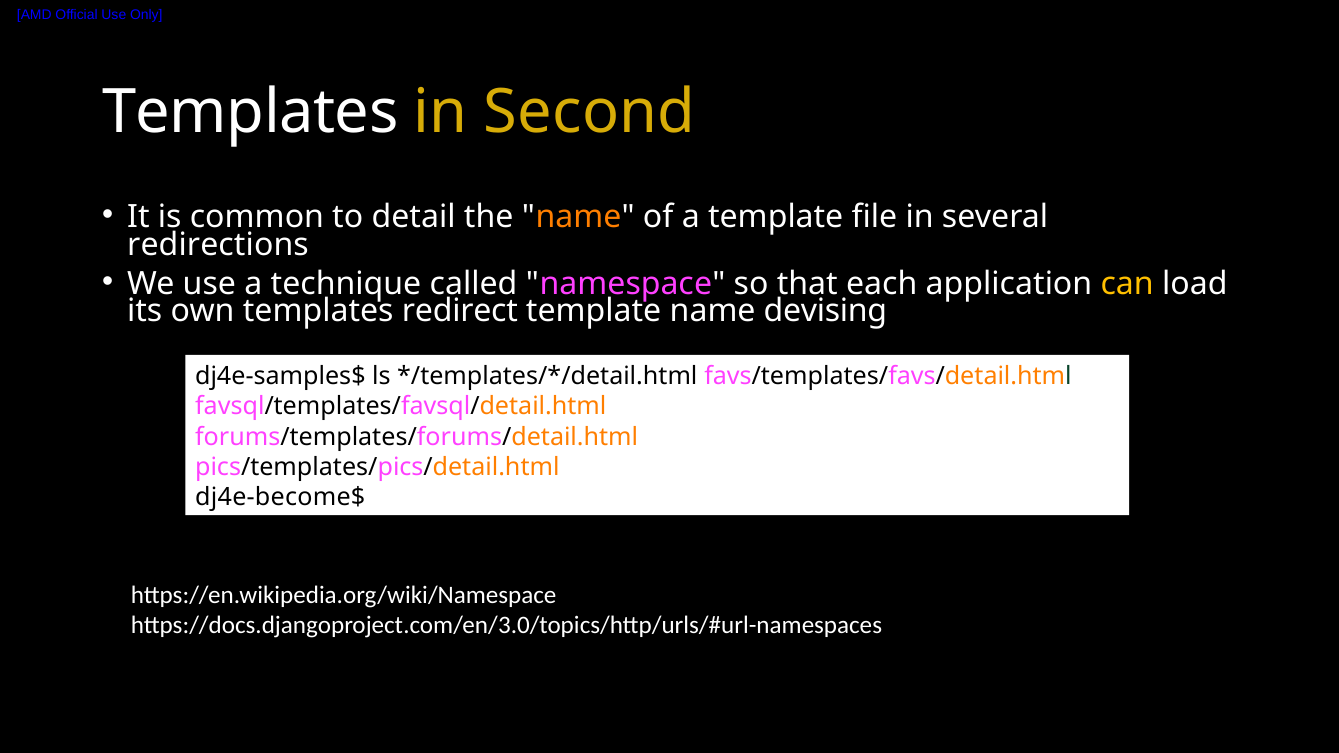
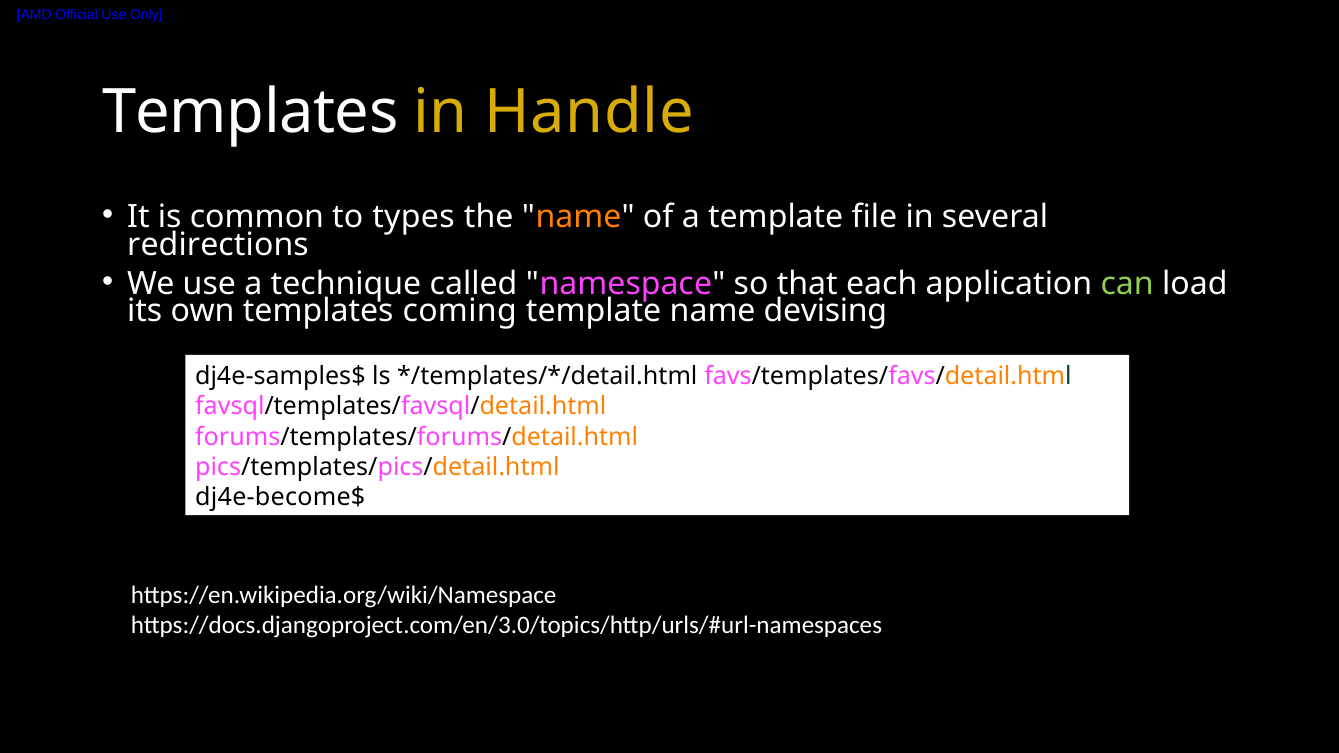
Second: Second -> Handle
detail: detail -> types
can colour: yellow -> light green
redirect: redirect -> coming
